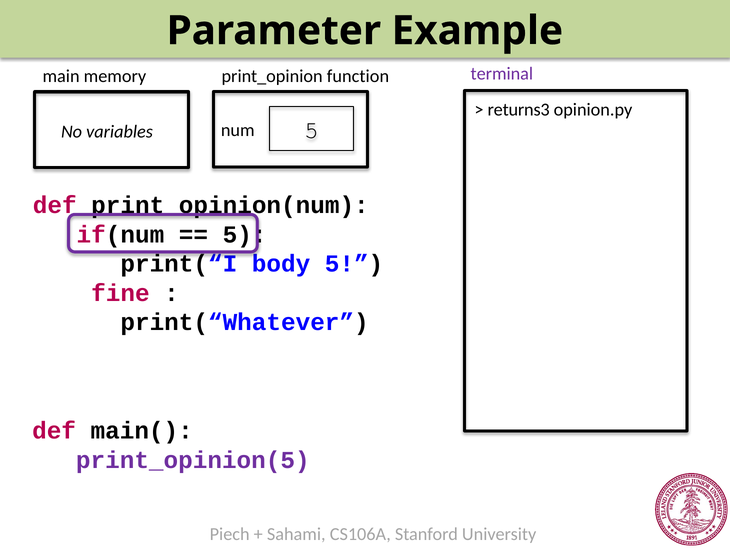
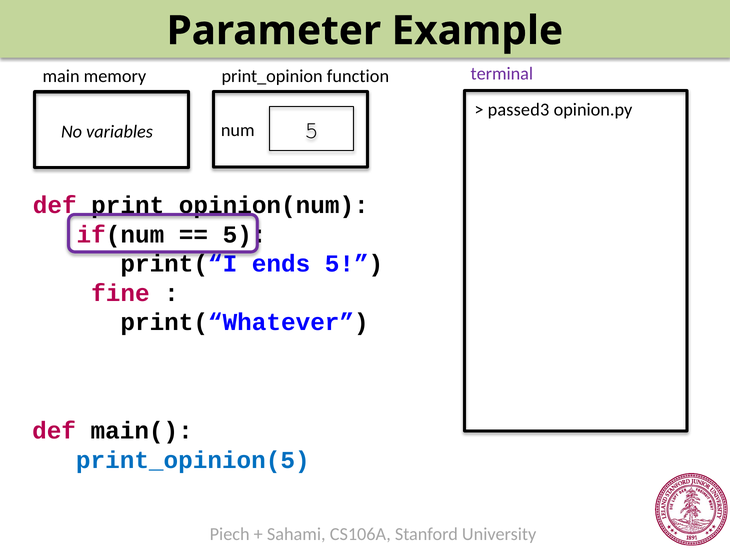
returns3: returns3 -> passed3
body: body -> ends
print_opinion(5 colour: purple -> blue
